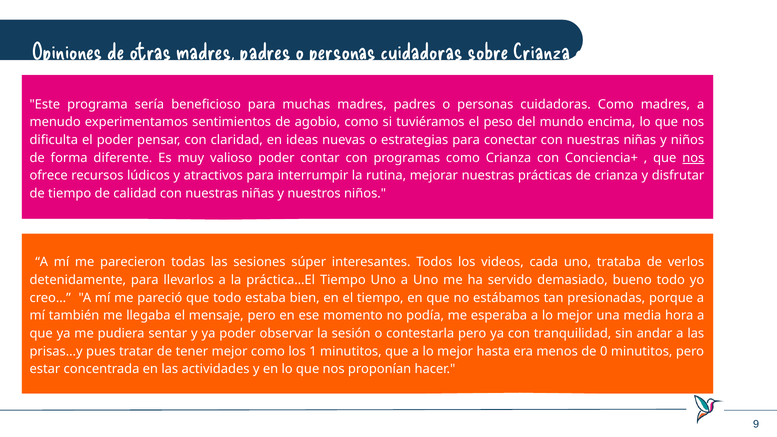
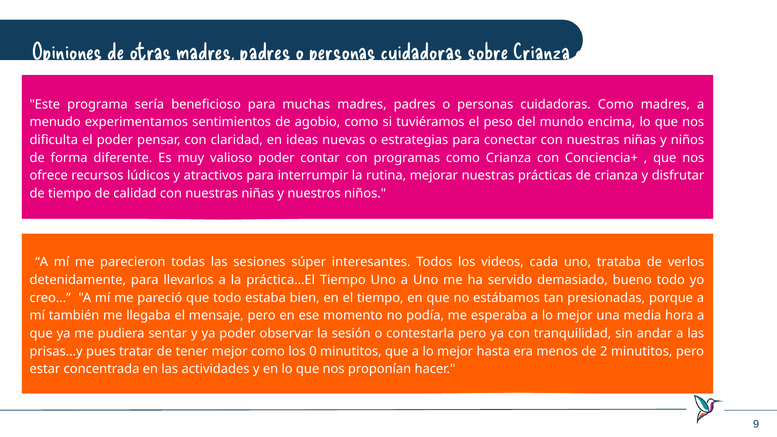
nos at (693, 158) underline: present -> none
1: 1 -> 0
0: 0 -> 2
